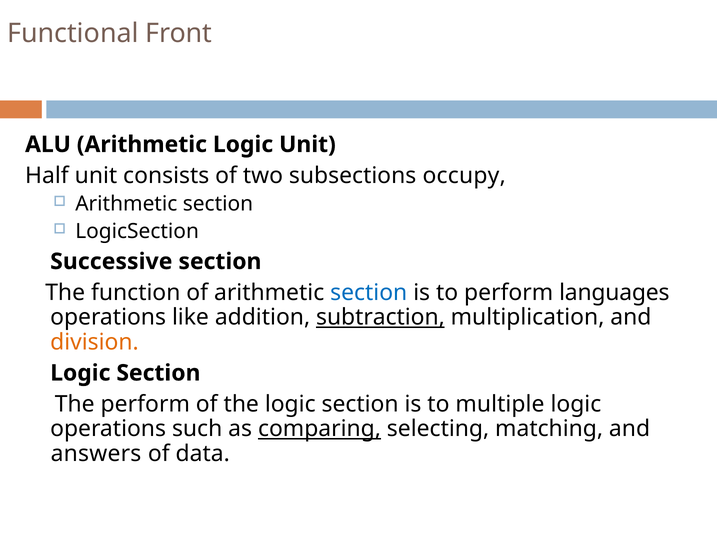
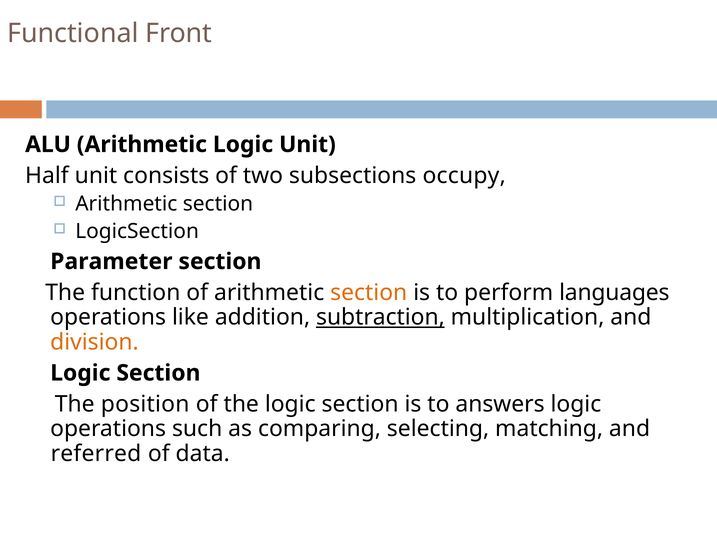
Successive: Successive -> Parameter
section at (369, 292) colour: blue -> orange
The perform: perform -> position
multiple: multiple -> answers
comparing underline: present -> none
answers: answers -> referred
